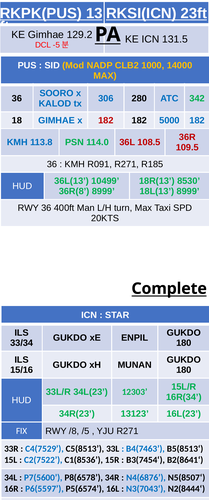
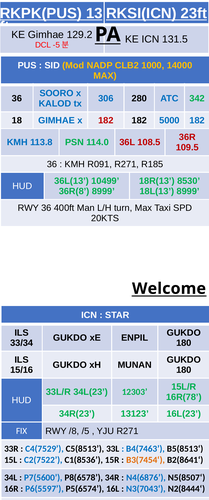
Complete: Complete -> Welcome
16R(34: 16R(34 -> 16R(78
B3(7454‘ colour: black -> orange
